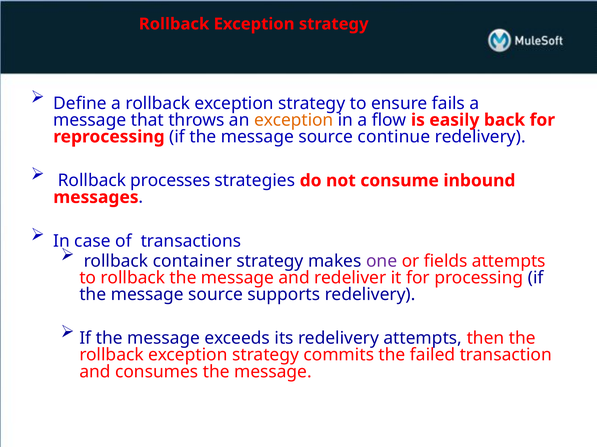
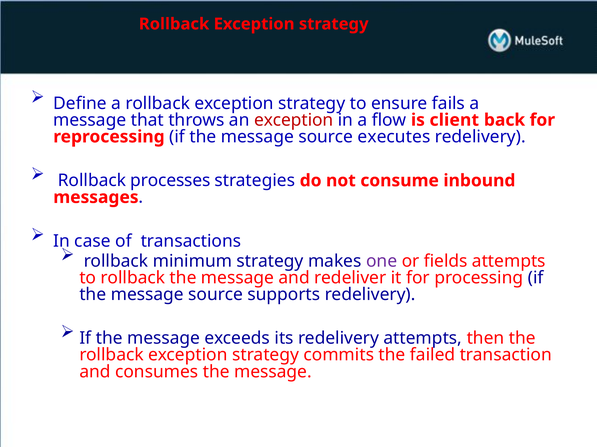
exception at (294, 120) colour: orange -> red
easily: easily -> client
continue: continue -> executes
container: container -> minimum
